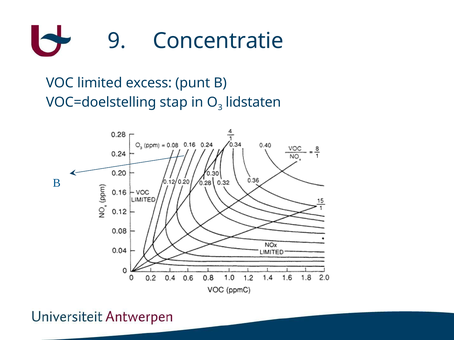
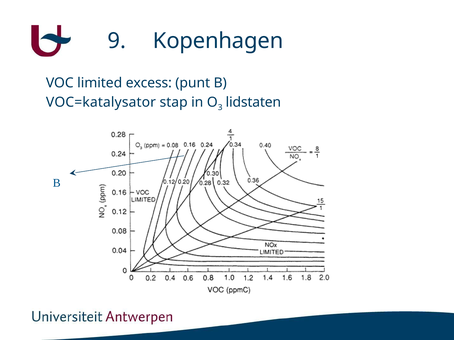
Concentratie: Concentratie -> Kopenhagen
VOC=doelstelling: VOC=doelstelling -> VOC=katalysator
